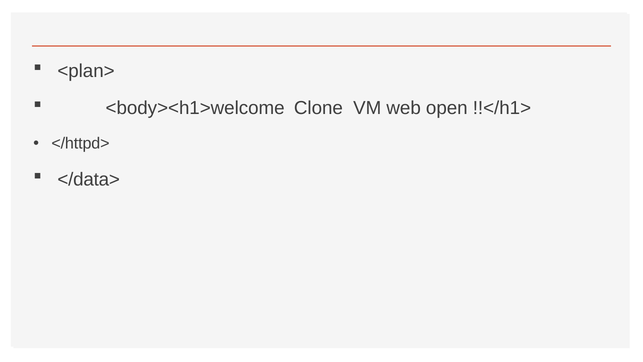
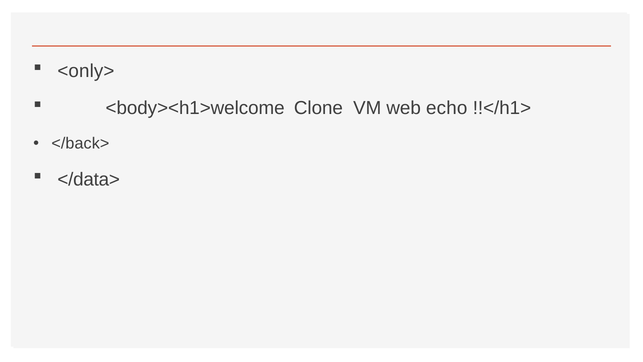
<plan>: <plan> -> <only>
open: open -> echo
</httpd>: </httpd> -> </back>
